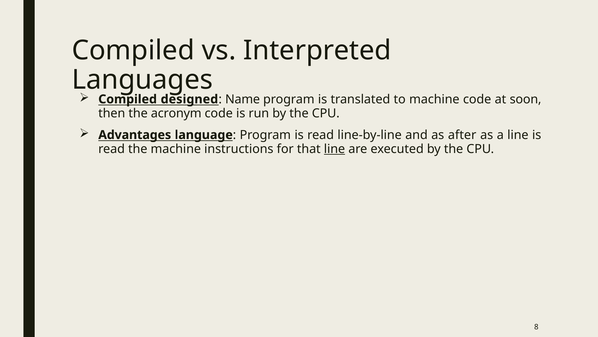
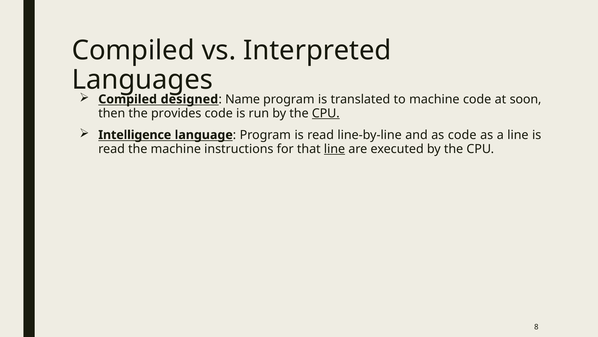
acronym: acronym -> provides
CPU at (326, 113) underline: none -> present
Advantages: Advantages -> Intelligence
as after: after -> code
